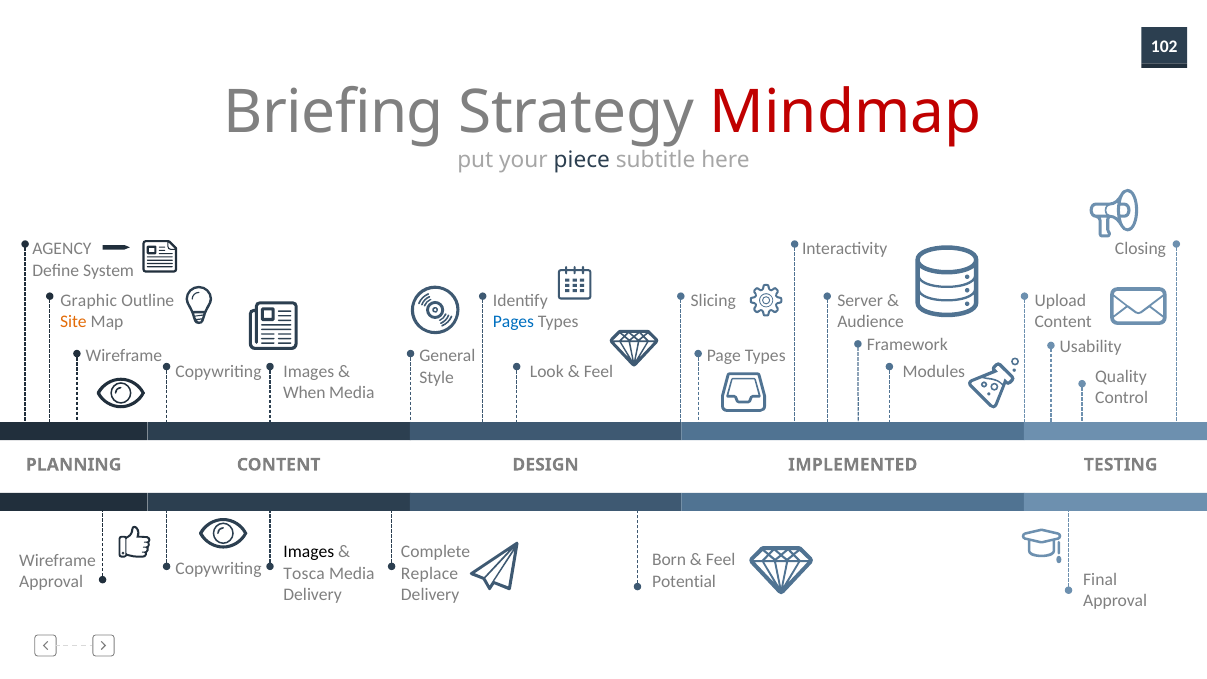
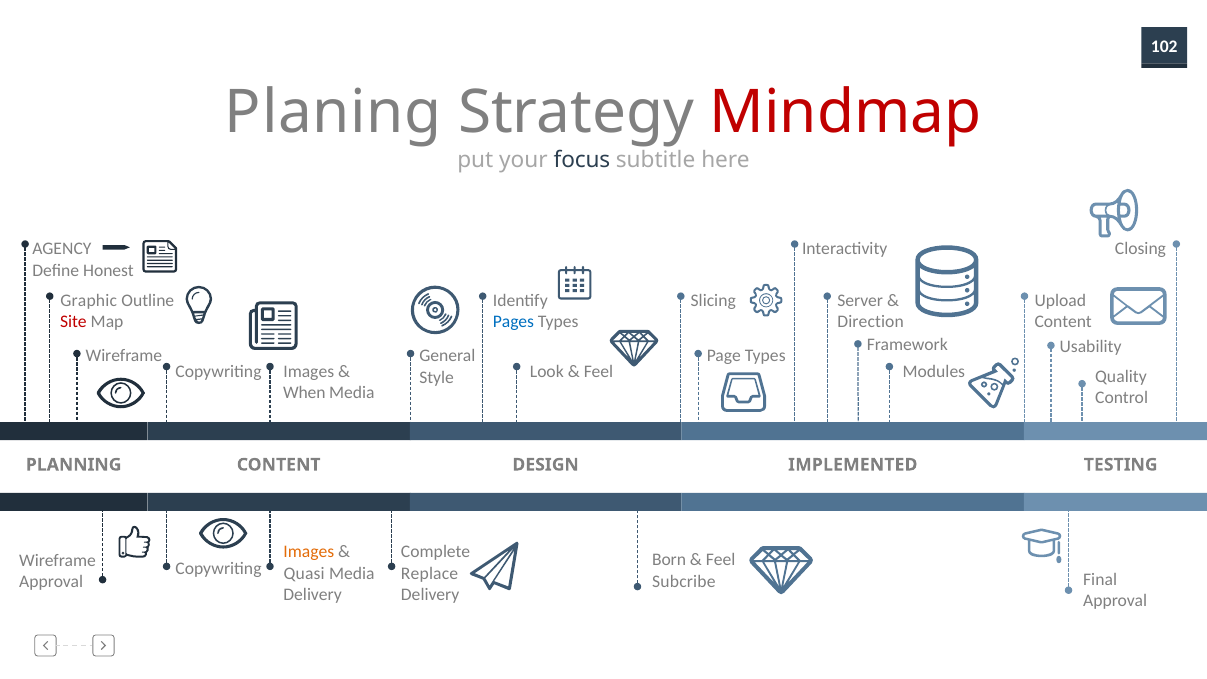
Briefing: Briefing -> Planing
piece: piece -> focus
System: System -> Honest
Site colour: orange -> red
Audience: Audience -> Direction
Images at (309, 552) colour: black -> orange
Tosca: Tosca -> Quasi
Potential: Potential -> Subcribe
